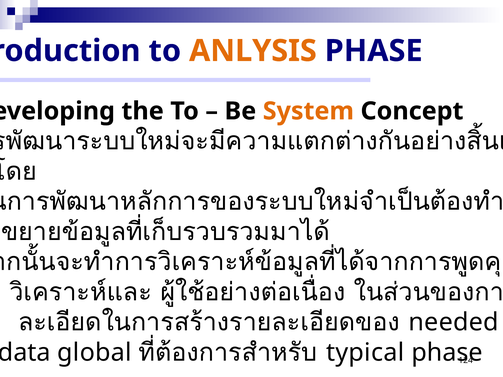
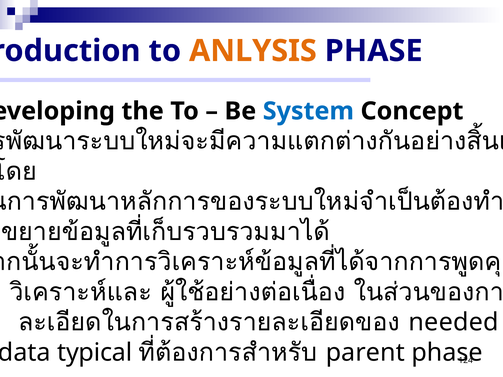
System colour: orange -> blue
global: global -> typical
typical: typical -> parent
